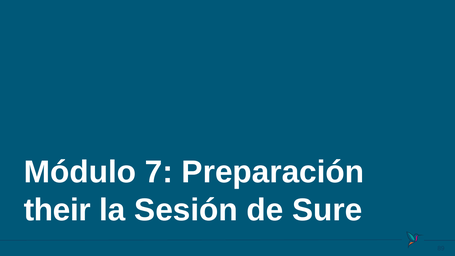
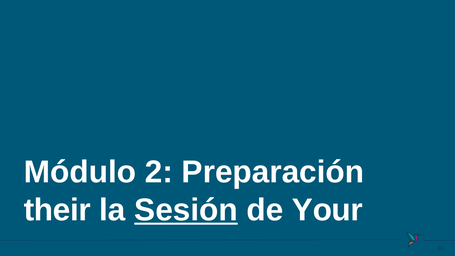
7: 7 -> 2
Sesión underline: none -> present
Sure: Sure -> Your
